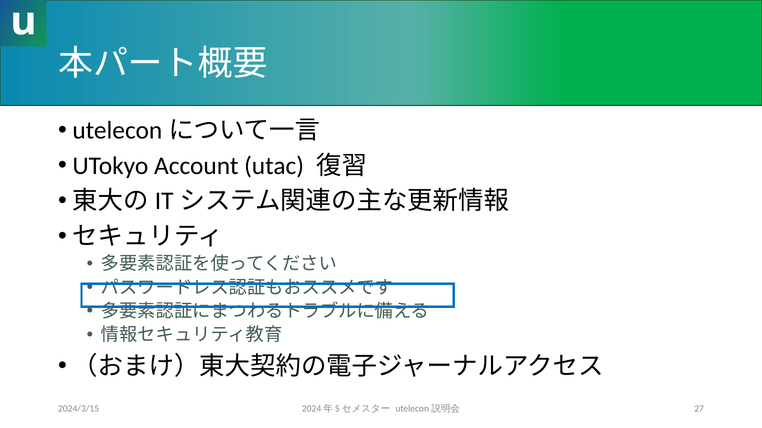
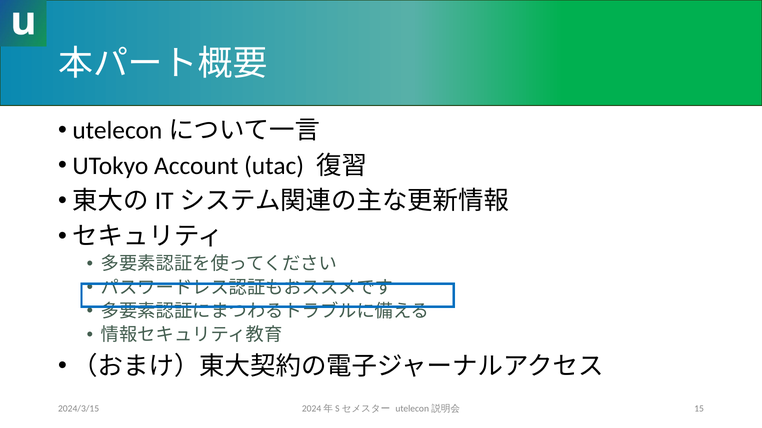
27: 27 -> 15
